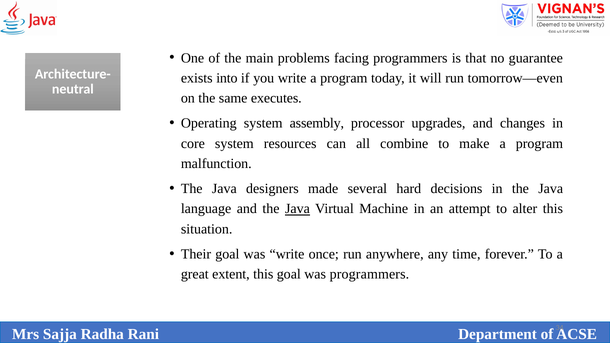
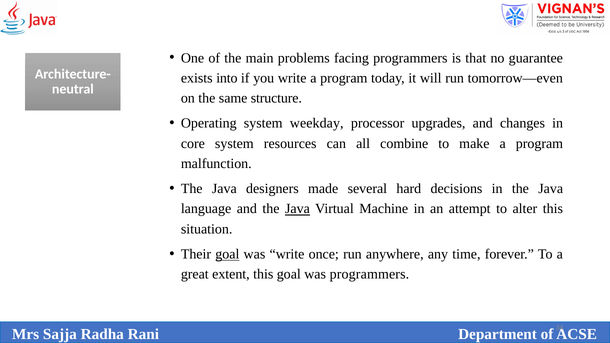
executes: executes -> structure
assembly: assembly -> weekday
goal at (227, 254) underline: none -> present
